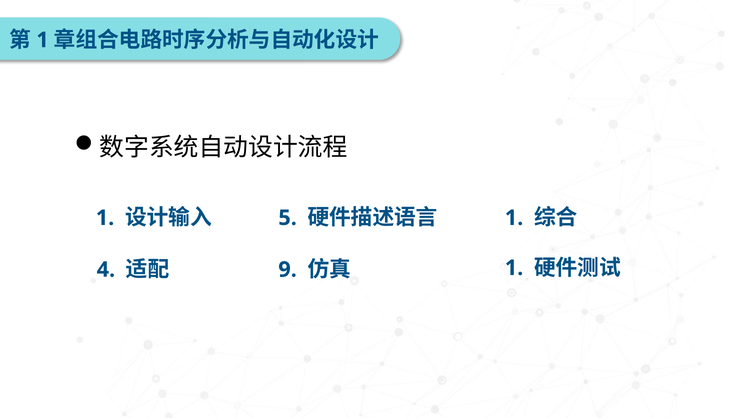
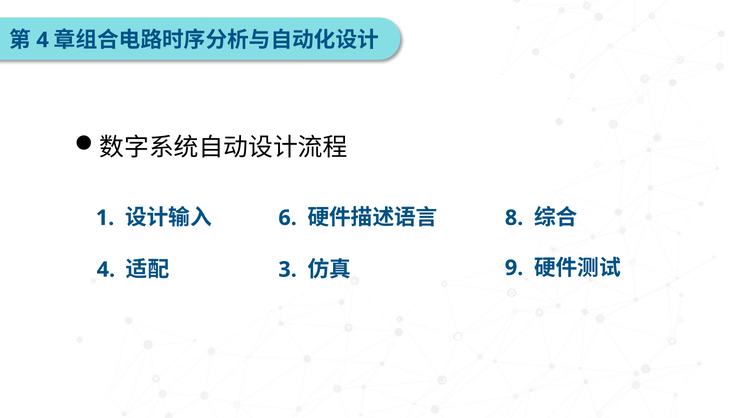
1 at (43, 40): 1 -> 4
5: 5 -> 6
1 at (514, 218): 1 -> 8
9: 9 -> 3
1 at (514, 268): 1 -> 9
